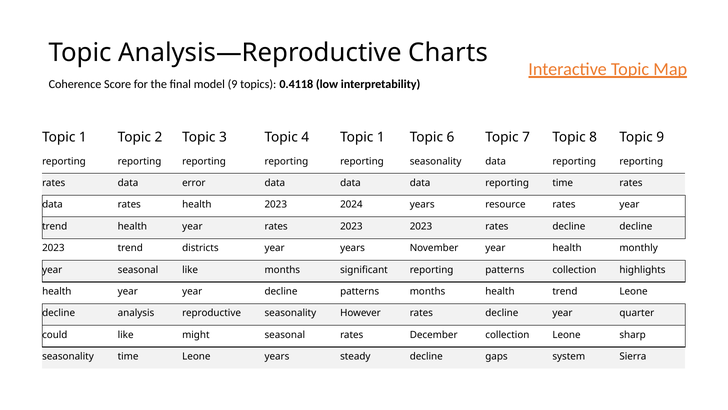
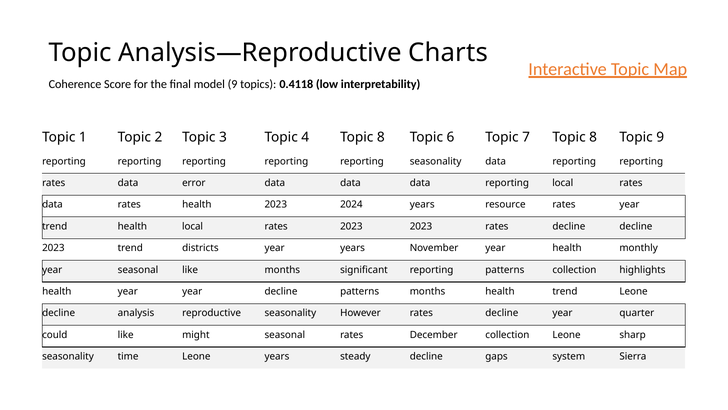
4 Topic 1: 1 -> 8
reporting time: time -> local
trend health year: year -> local
